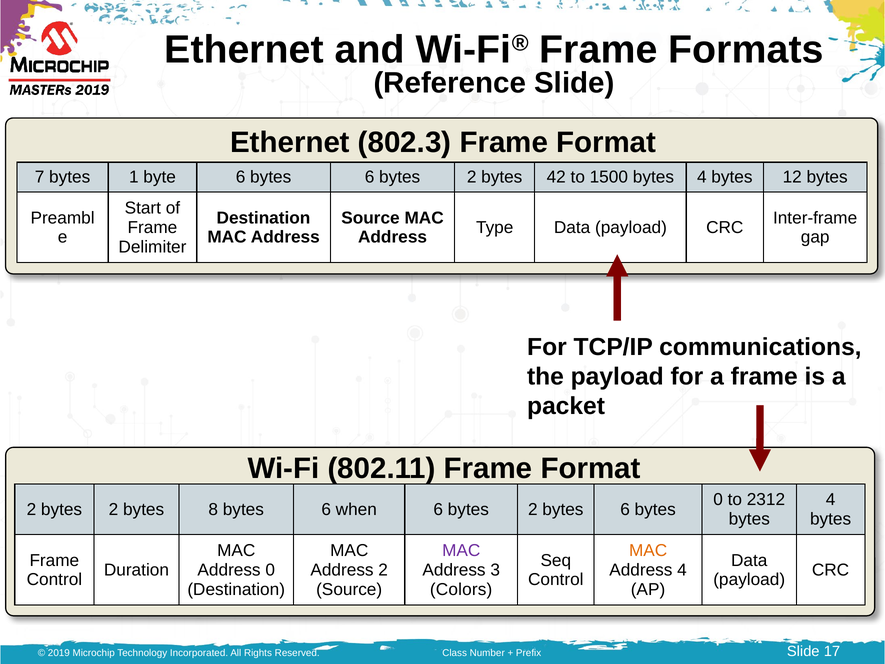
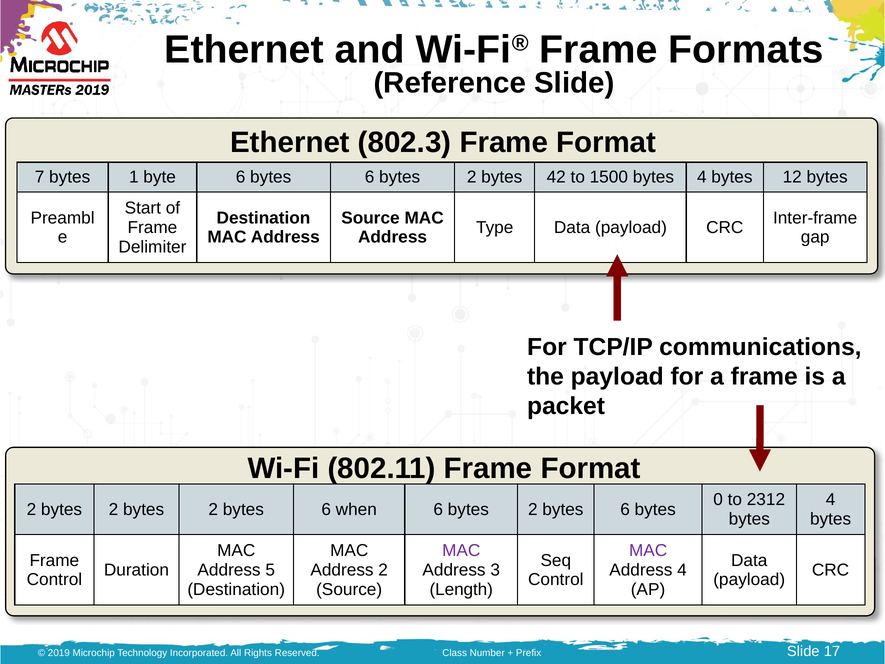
bytes 2 bytes 8: 8 -> 2
MAC at (648, 550) colour: orange -> purple
Address 0: 0 -> 5
Colors: Colors -> Length
